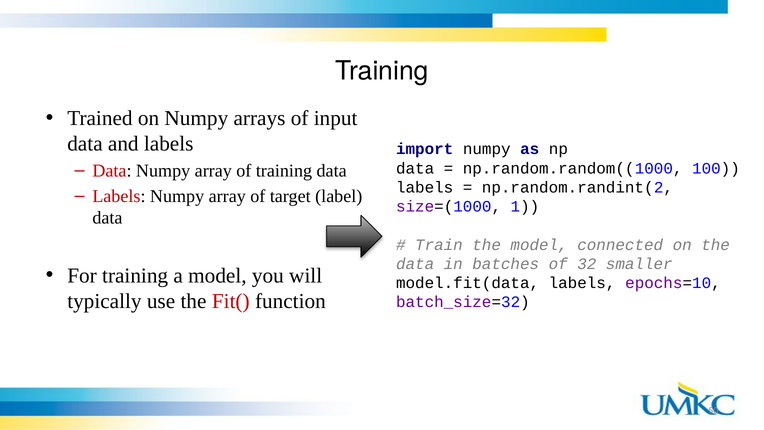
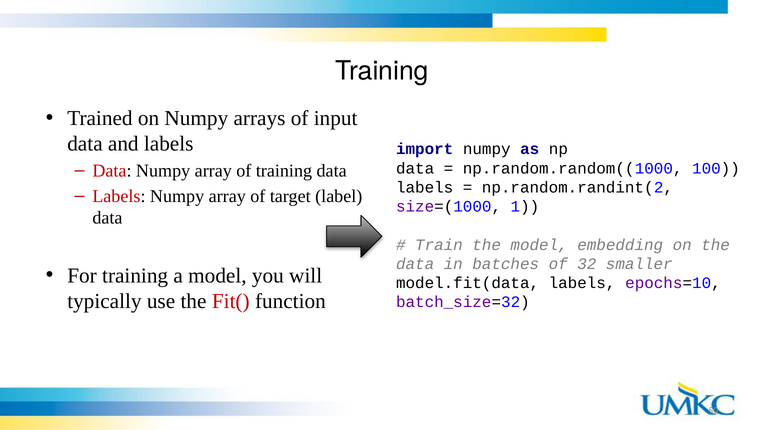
connected: connected -> embedding
